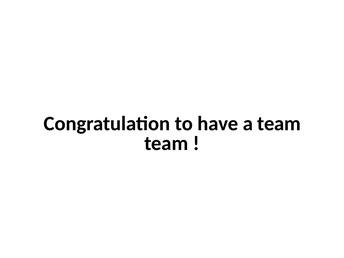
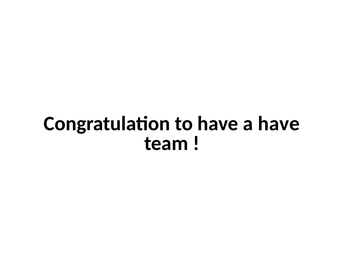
a team: team -> have
